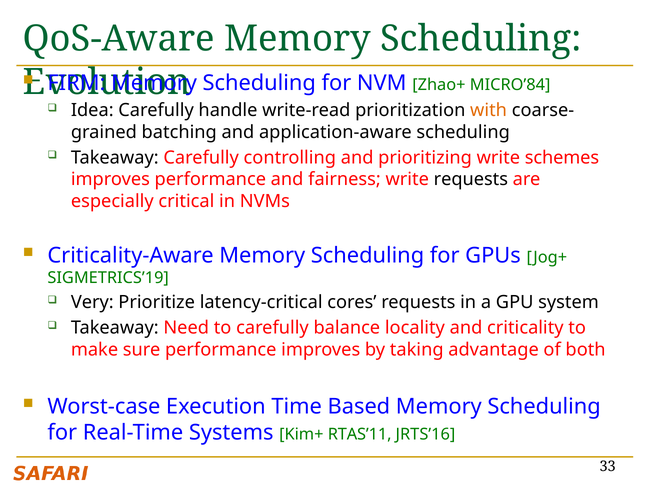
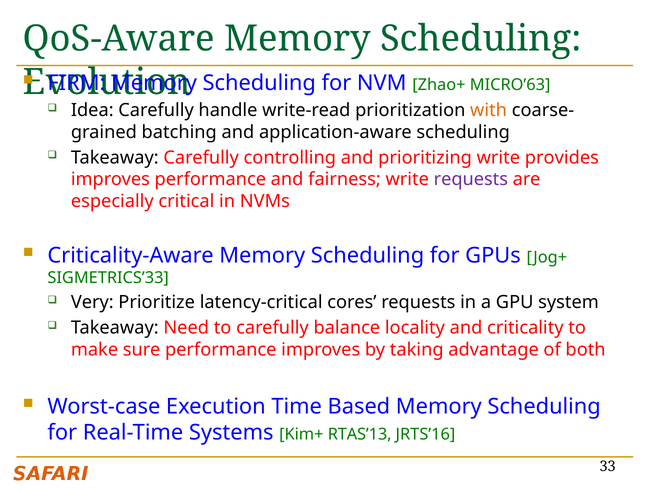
MICRO’84: MICRO’84 -> MICRO’63
schemes: schemes -> provides
requests at (471, 180) colour: black -> purple
SIGMETRICS’19: SIGMETRICS’19 -> SIGMETRICS’33
RTAS’11: RTAS’11 -> RTAS’13
